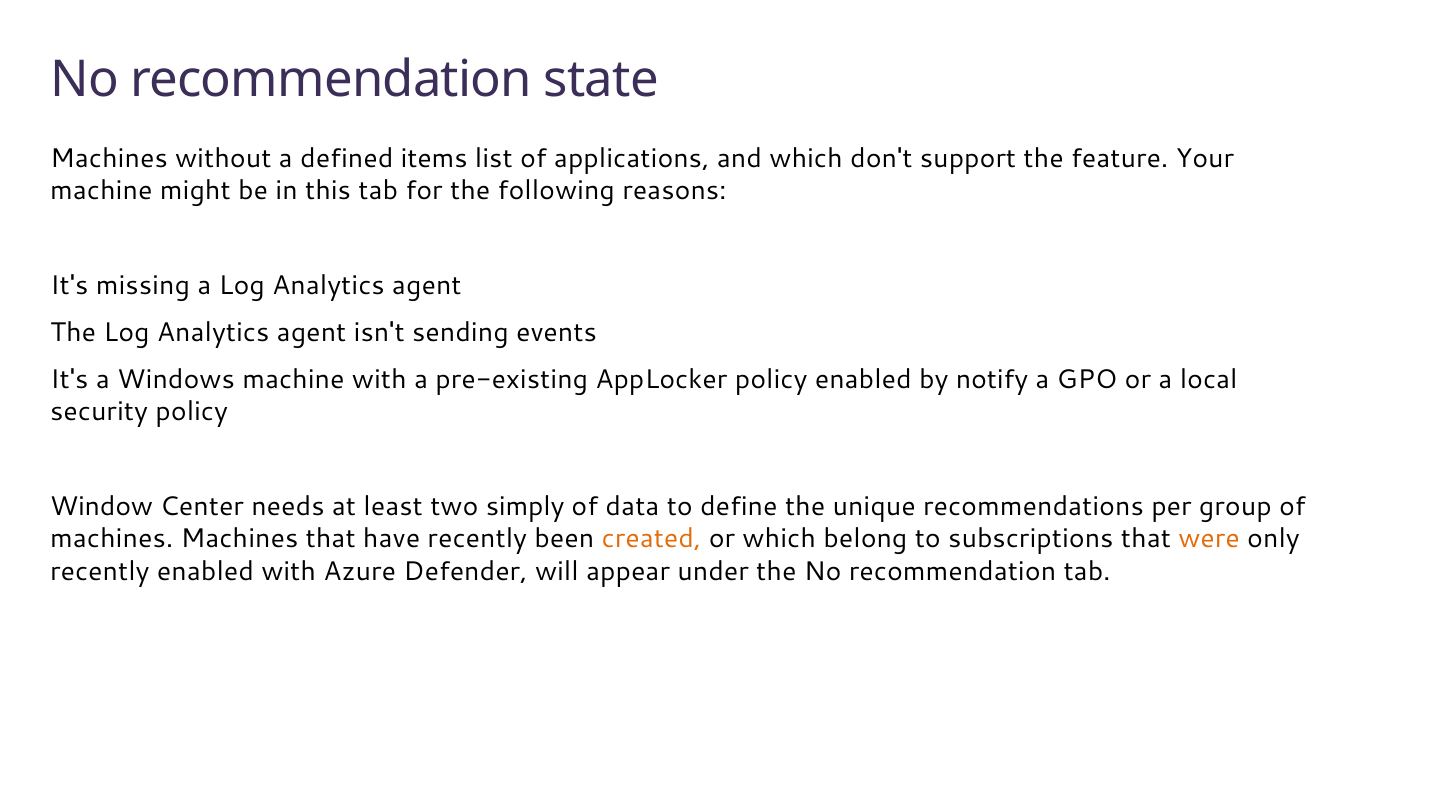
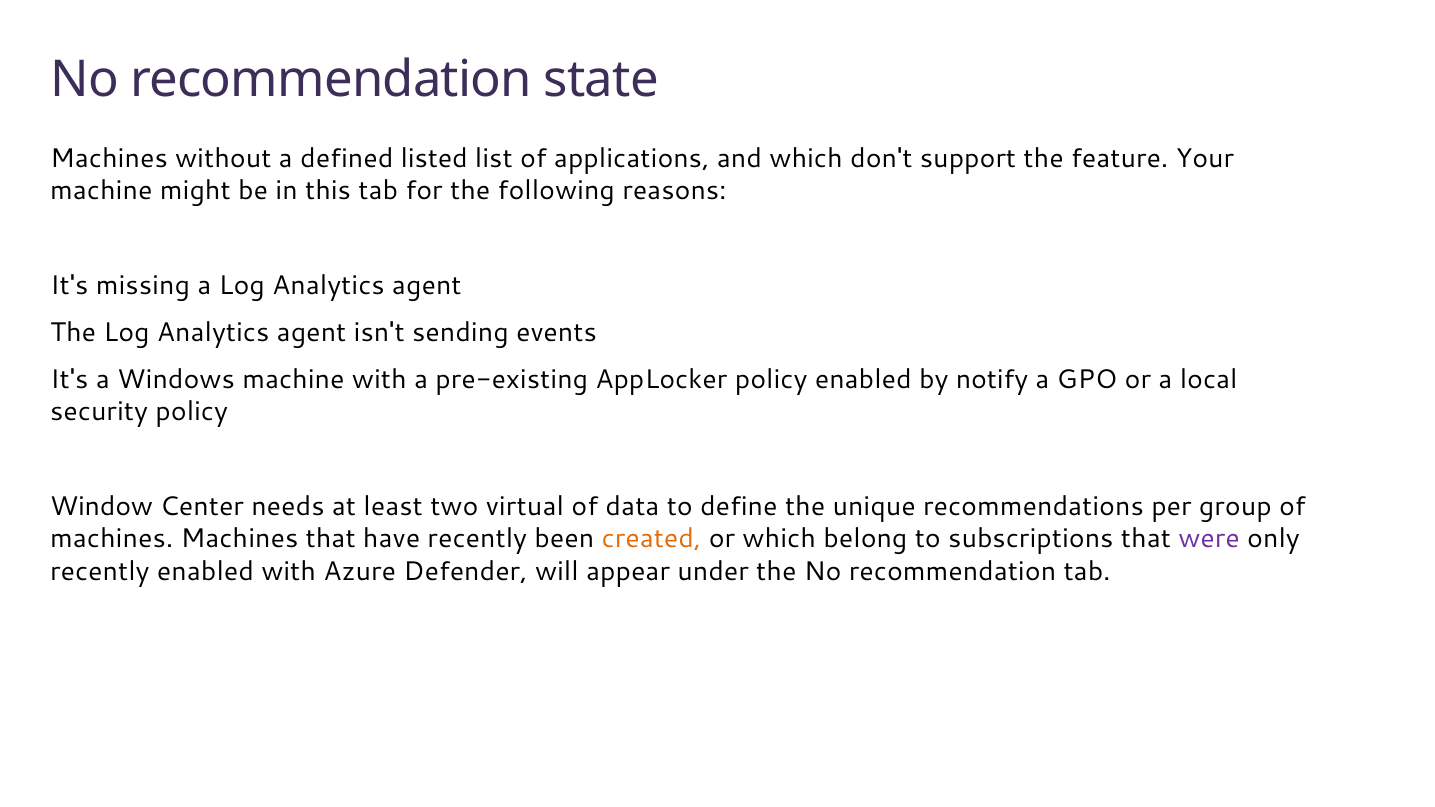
items: items -> listed
simply: simply -> virtual
were colour: orange -> purple
